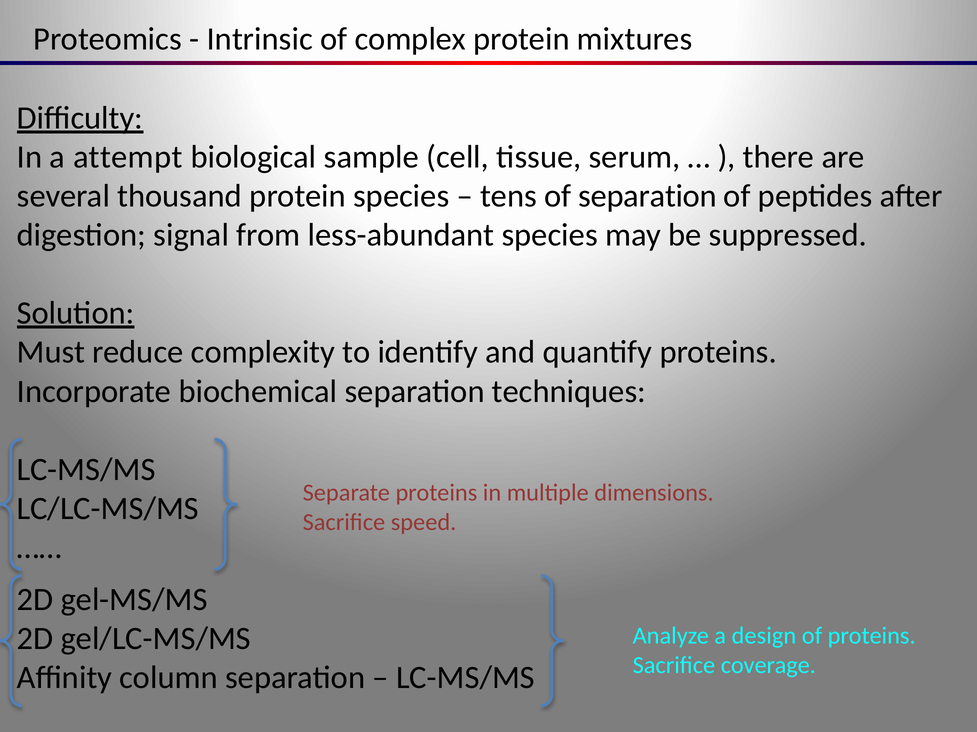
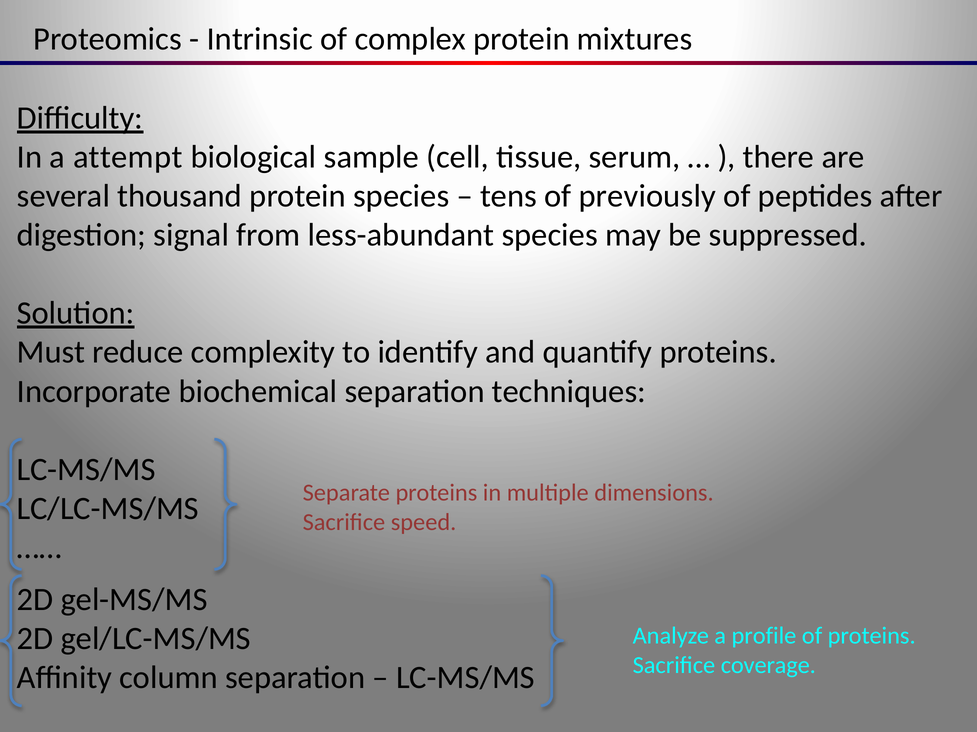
of separation: separation -> previously
design: design -> profile
